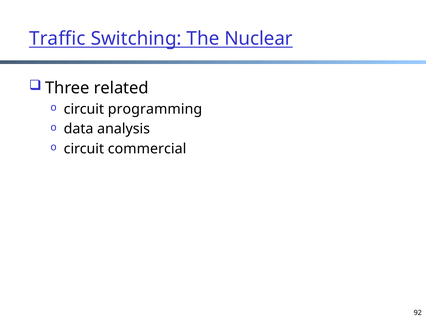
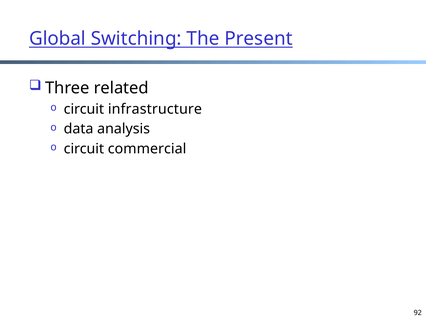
Traffic: Traffic -> Global
Nuclear: Nuclear -> Present
programming: programming -> infrastructure
